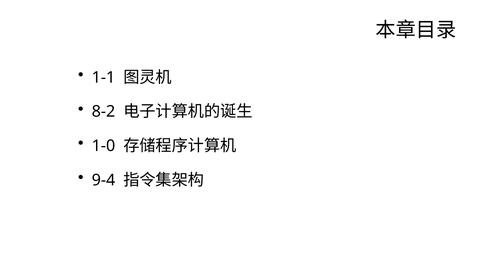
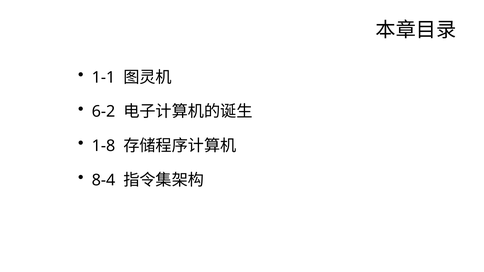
8-2: 8-2 -> 6-2
1-0: 1-0 -> 1-8
9-4: 9-4 -> 8-4
